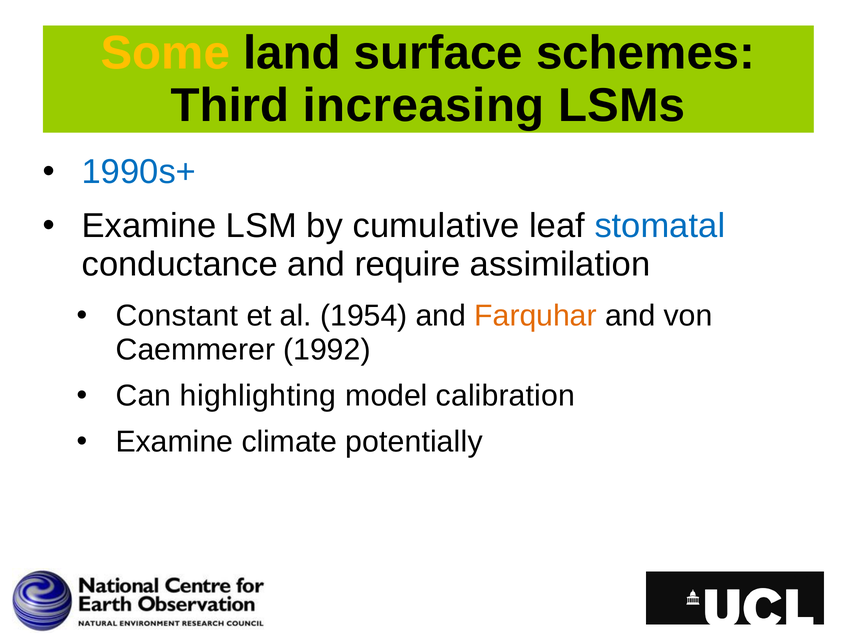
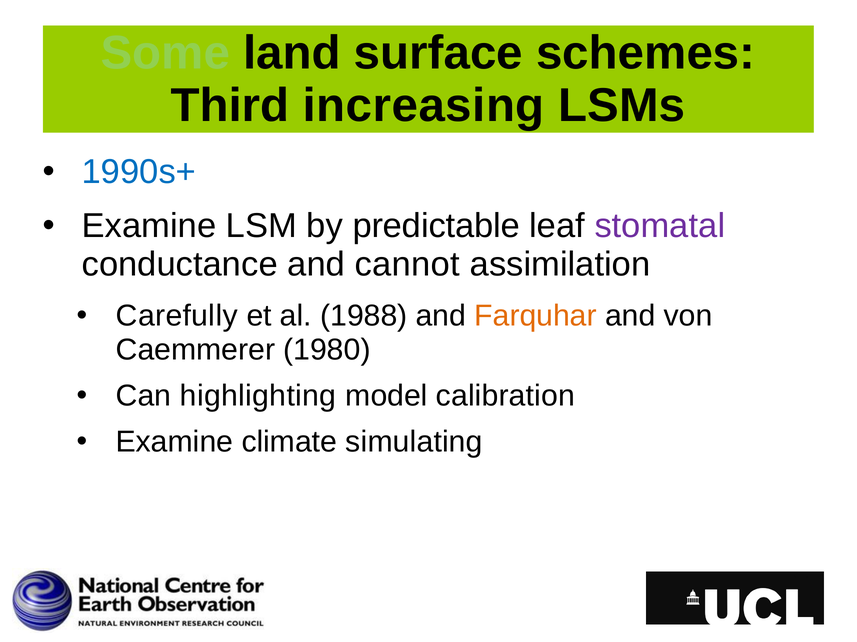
Some colour: yellow -> light green
cumulative: cumulative -> predictable
stomatal colour: blue -> purple
require: require -> cannot
Constant: Constant -> Carefully
1954: 1954 -> 1988
1992: 1992 -> 1980
potentially: potentially -> simulating
